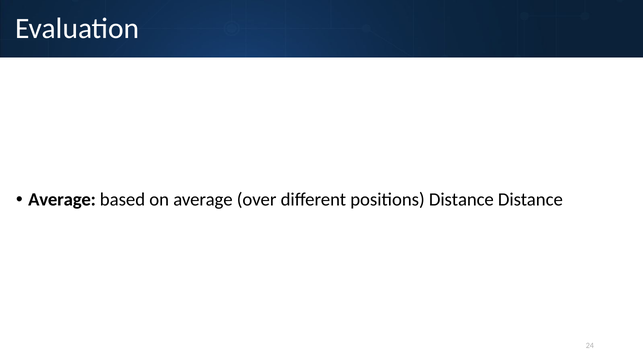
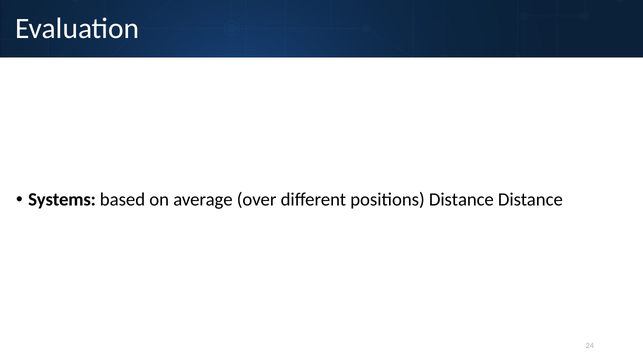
Average at (62, 200): Average -> Systems
